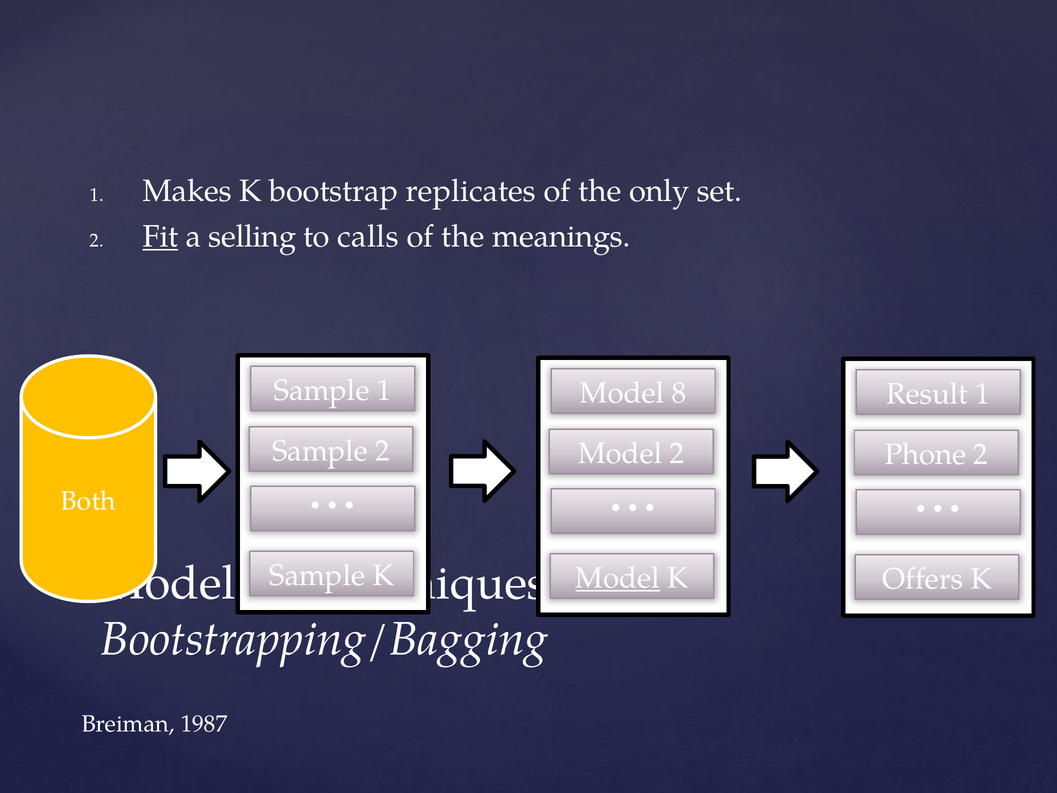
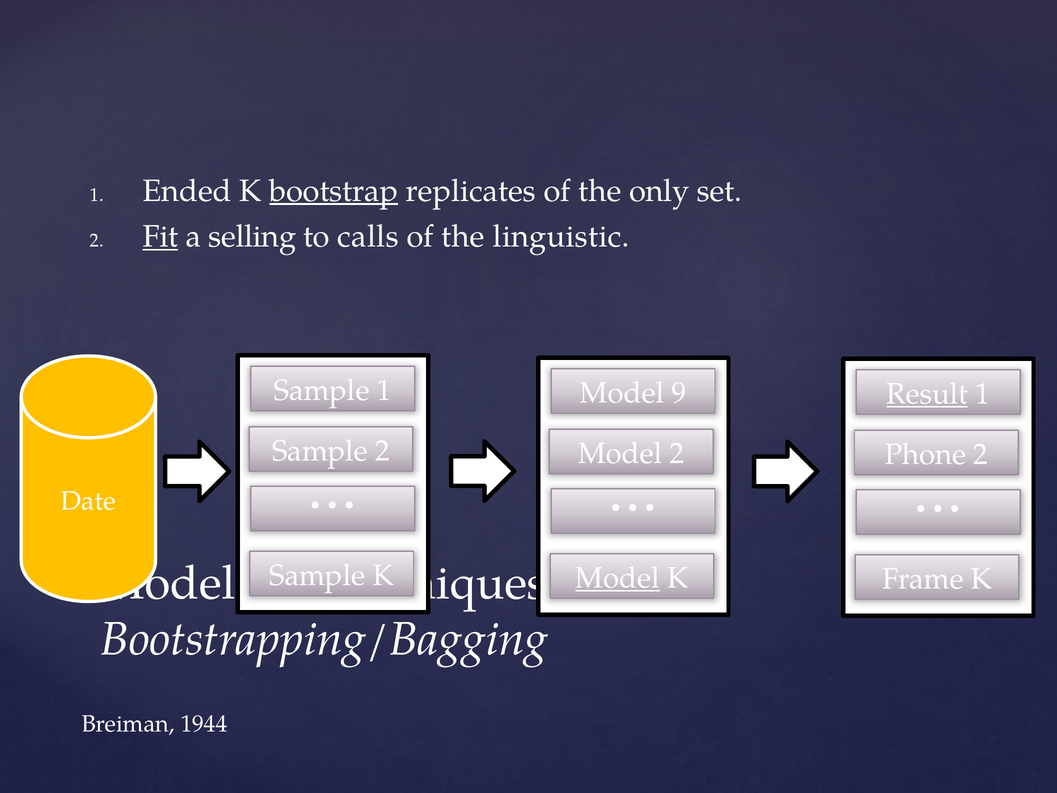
Makes: Makes -> Ended
bootstrap underline: none -> present
meanings: meanings -> linguistic
8: 8 -> 9
Result underline: none -> present
Both: Both -> Date
Offers: Offers -> Frame
1987: 1987 -> 1944
